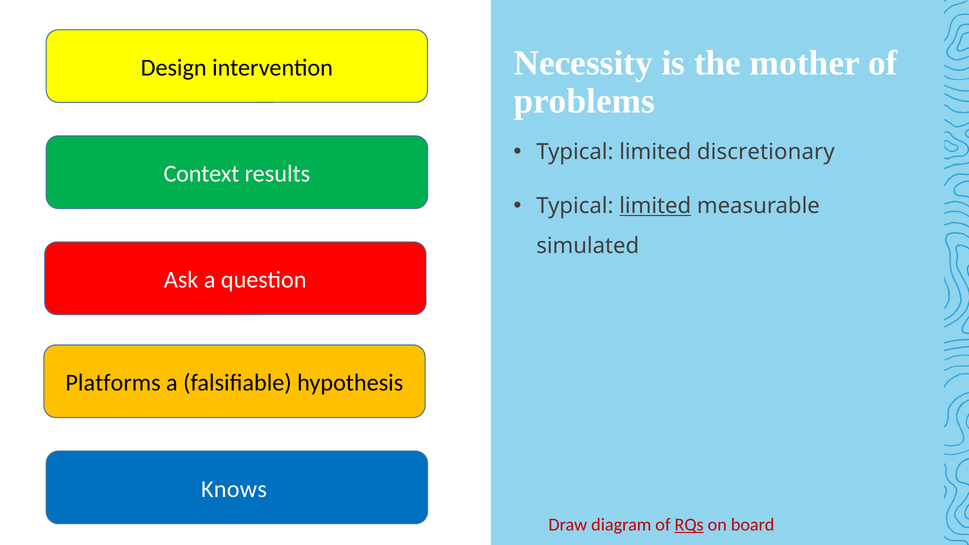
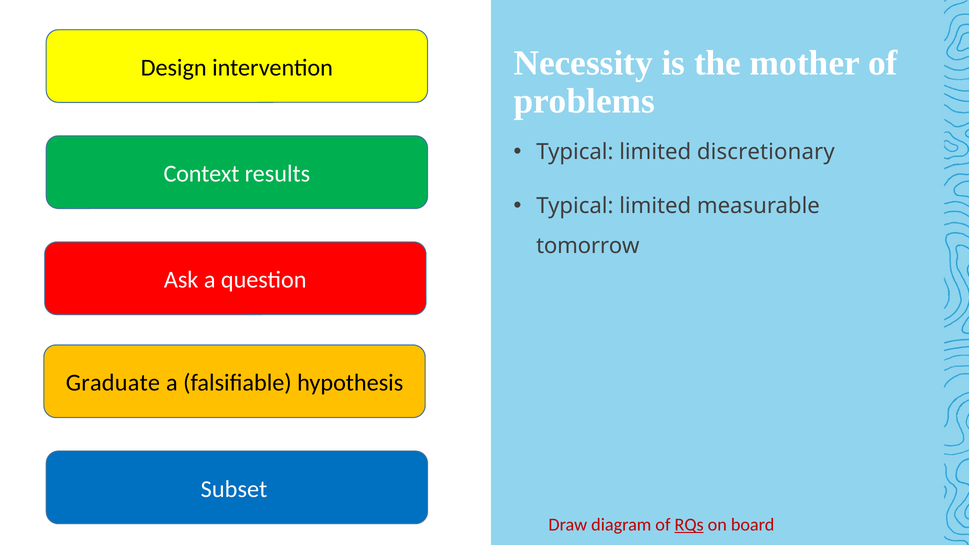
limited at (655, 206) underline: present -> none
simulated: simulated -> tomorrow
Platforms: Platforms -> Graduate
Knows: Knows -> Subset
